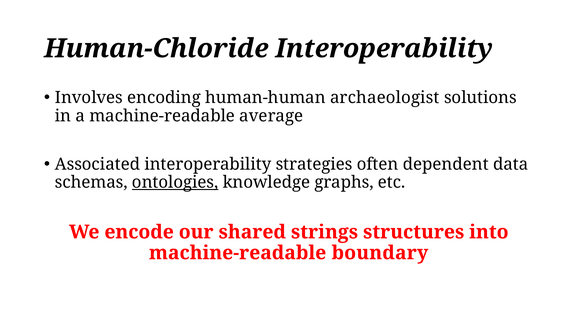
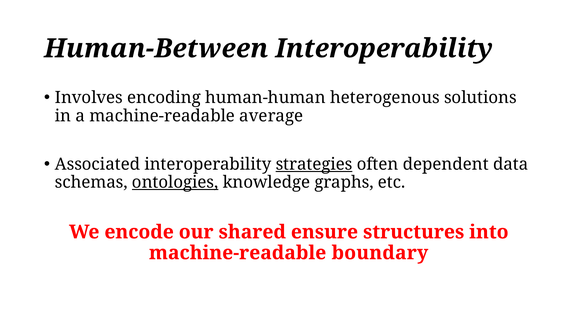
Human-Chloride: Human-Chloride -> Human-Between
archaeologist: archaeologist -> heterogenous
strategies underline: none -> present
strings: strings -> ensure
